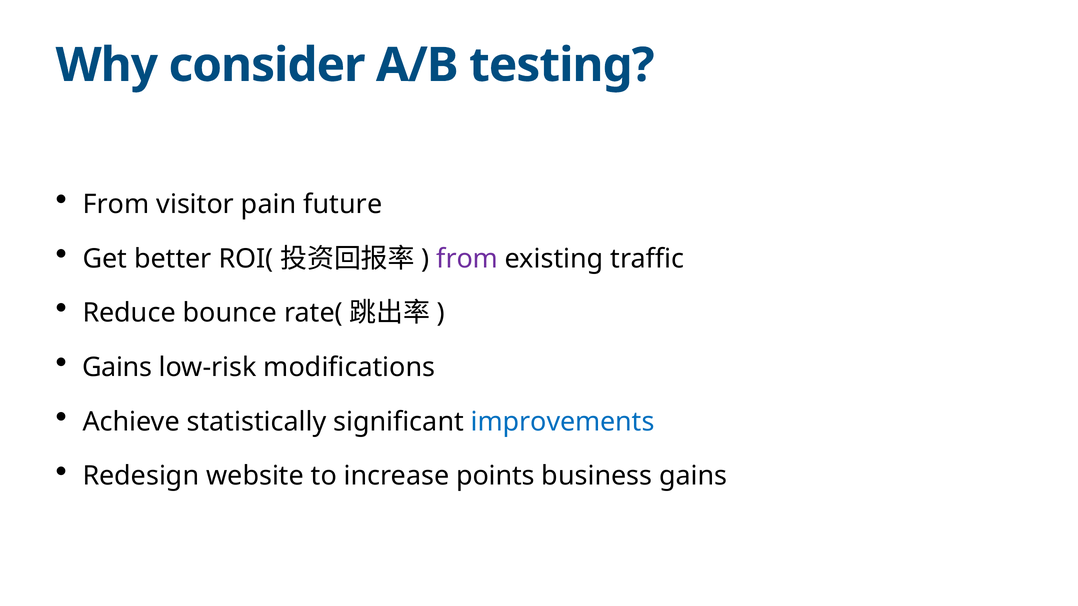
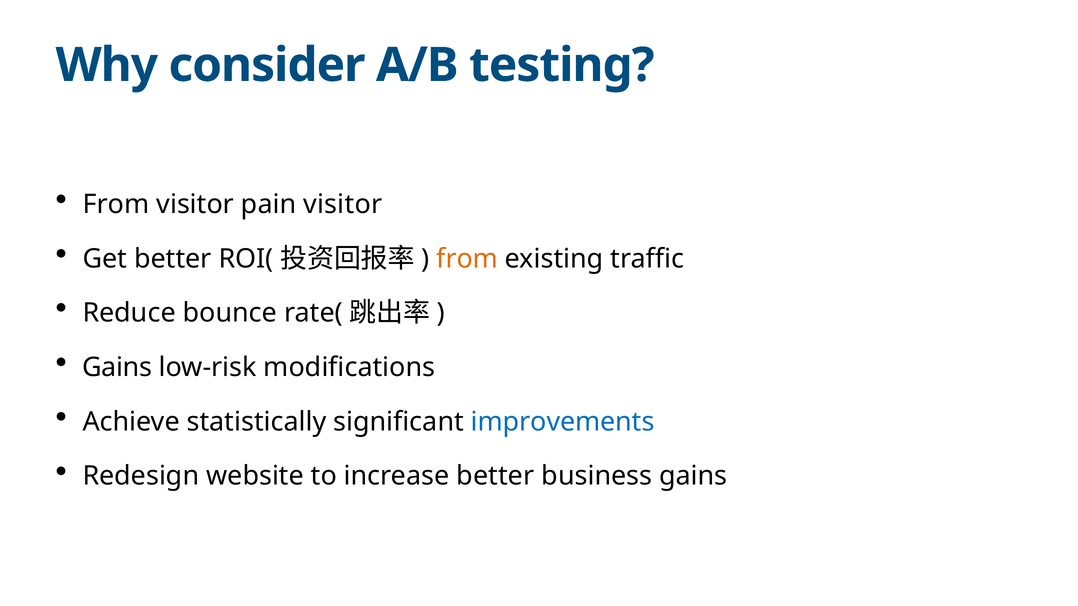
pain future: future -> visitor
from at (467, 259) colour: purple -> orange
increase points: points -> better
